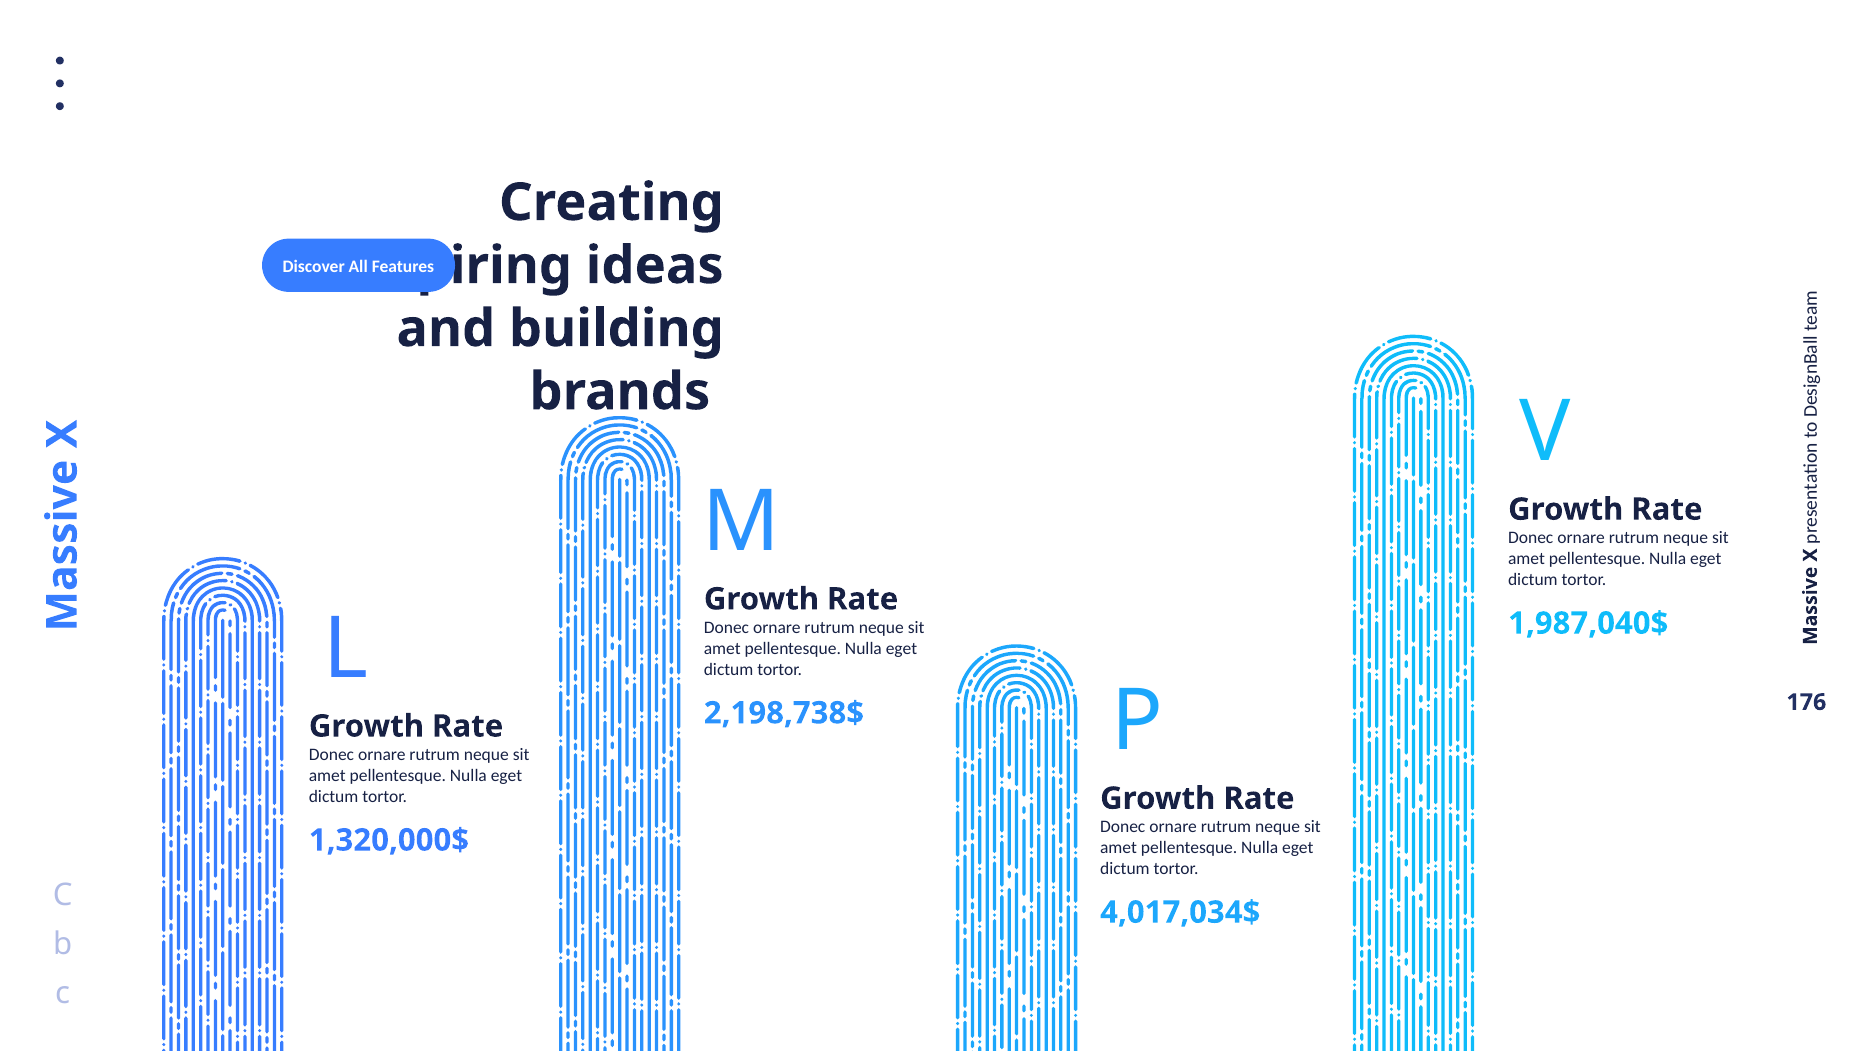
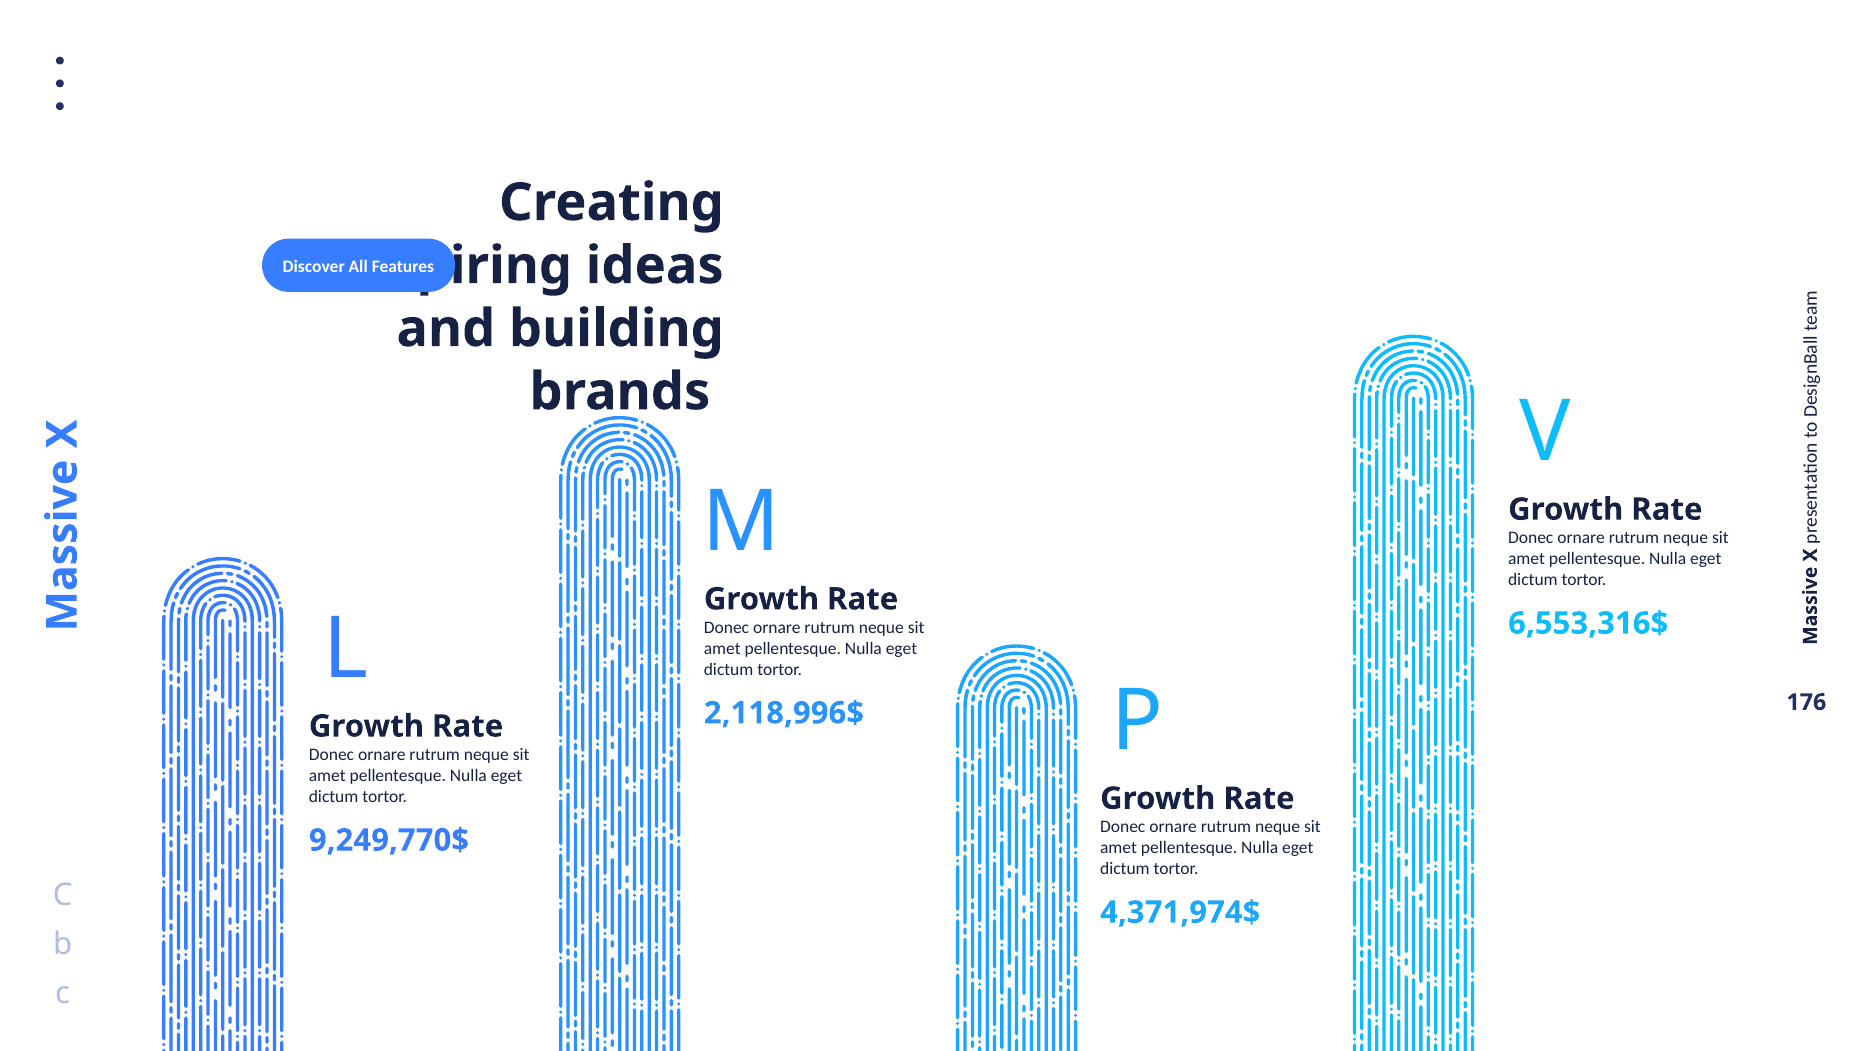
1,987,040$: 1,987,040$ -> 6,553,316$
2,198,738$: 2,198,738$ -> 2,118,996$
1,320,000$: 1,320,000$ -> 9,249,770$
4,017,034$: 4,017,034$ -> 4,371,974$
